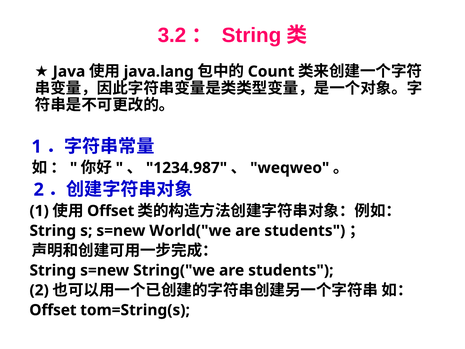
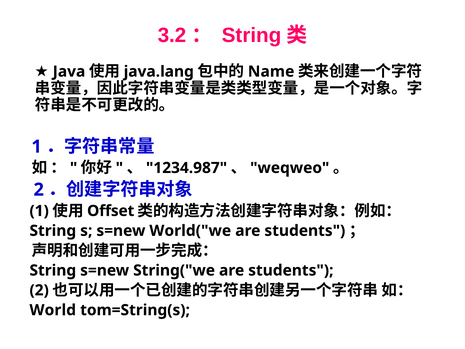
Count: Count -> Name
Offset at (53, 310): Offset -> World
